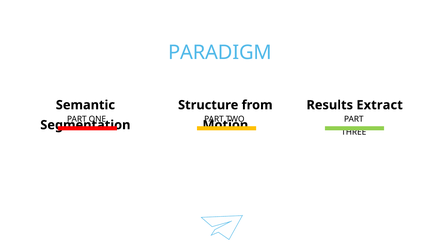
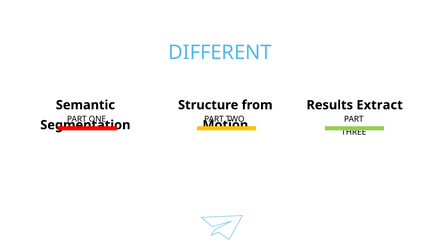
PARADIGM: PARADIGM -> DIFFERENT
